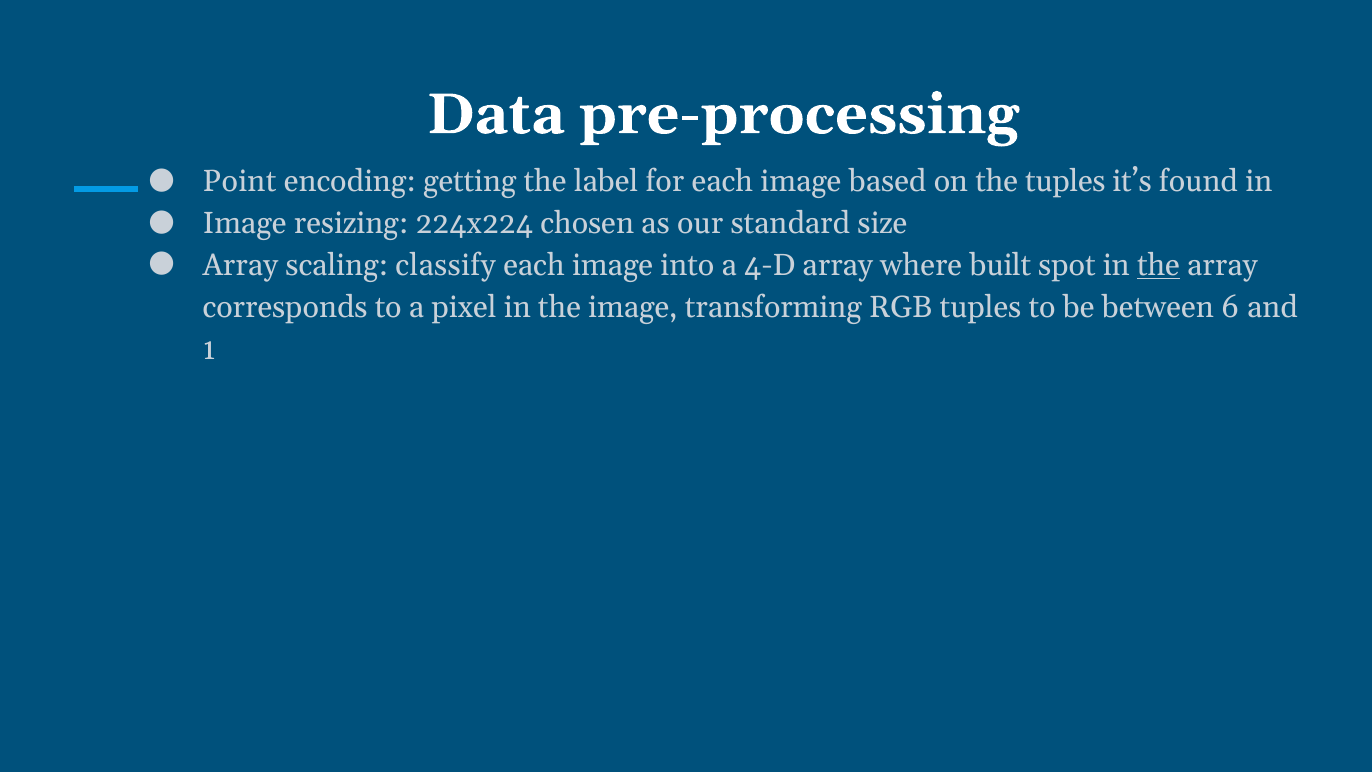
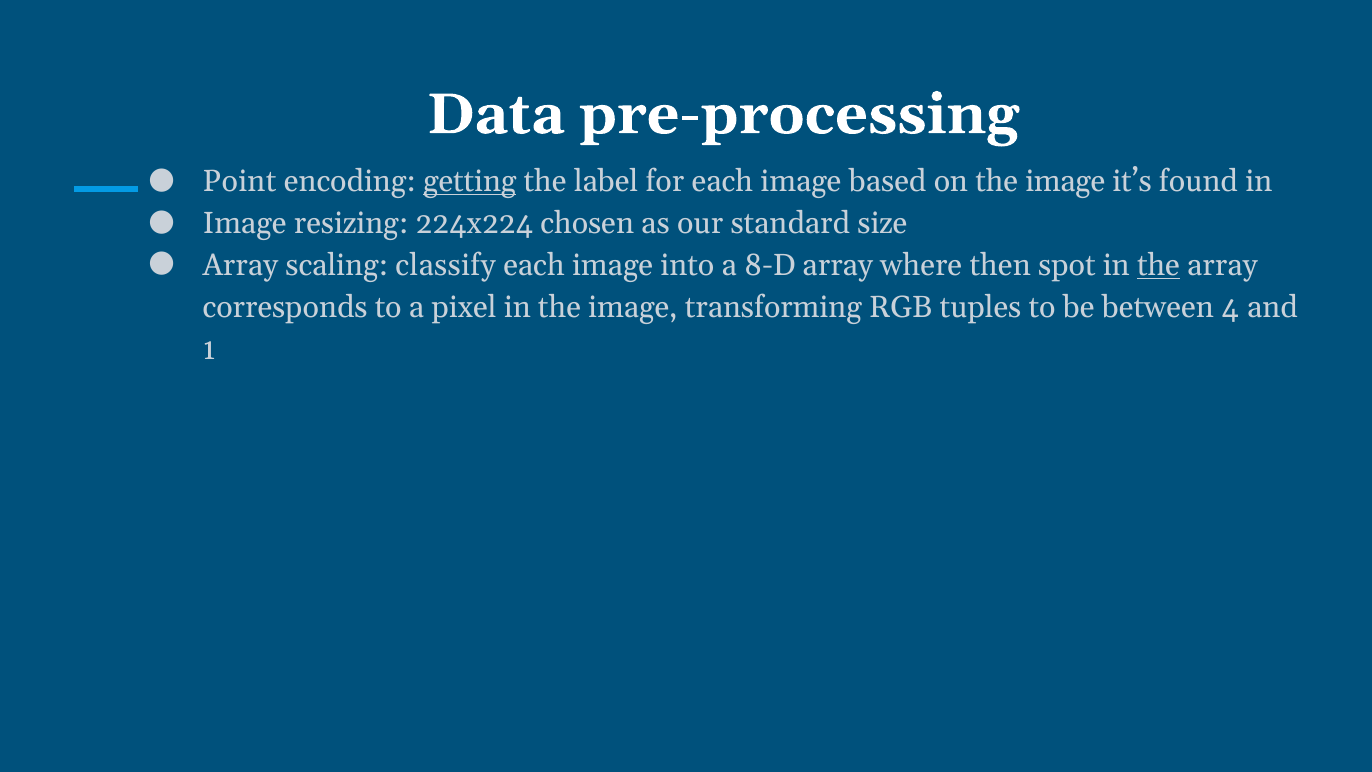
getting underline: none -> present
on the tuples: tuples -> image
4-D: 4-D -> 8-D
built: built -> then
6: 6 -> 4
